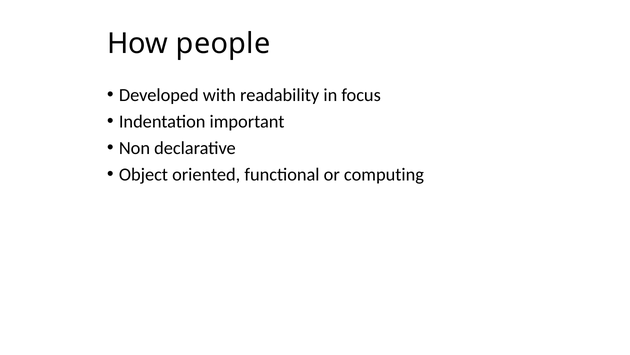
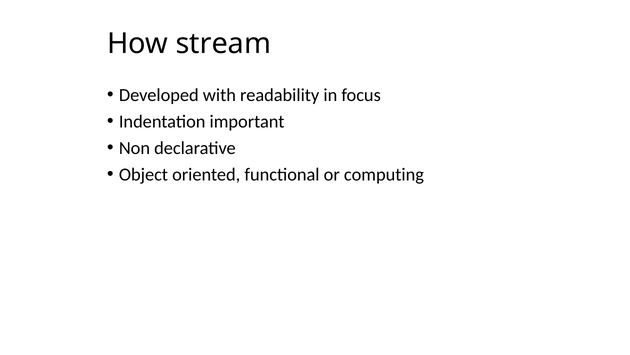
people: people -> stream
